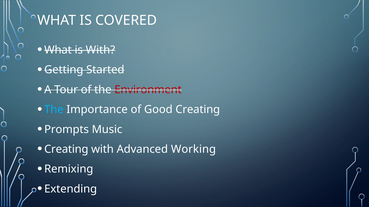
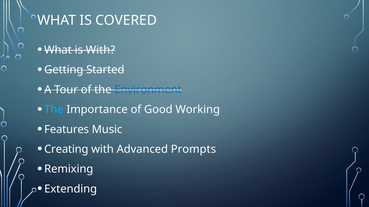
Environment colour: red -> blue
Good Creating: Creating -> Working
Prompts: Prompts -> Features
Working: Working -> Prompts
